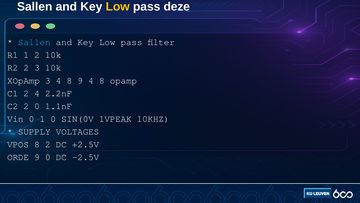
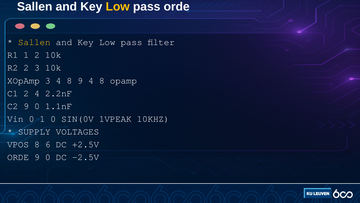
pass deze: deze -> orde
Sallen at (34, 42) colour: light blue -> yellow
C2 2: 2 -> 9
8 2: 2 -> 6
